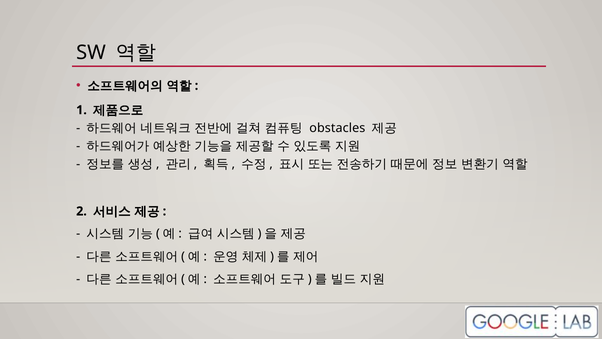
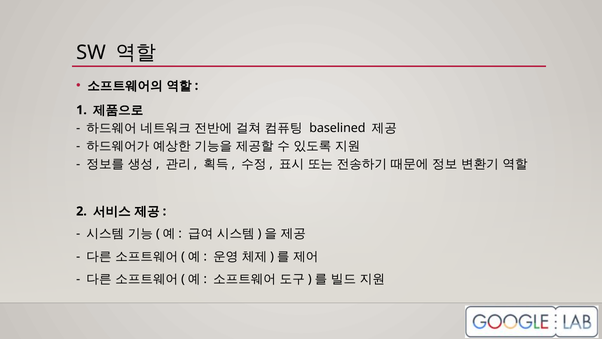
obstacles: obstacles -> baselined
